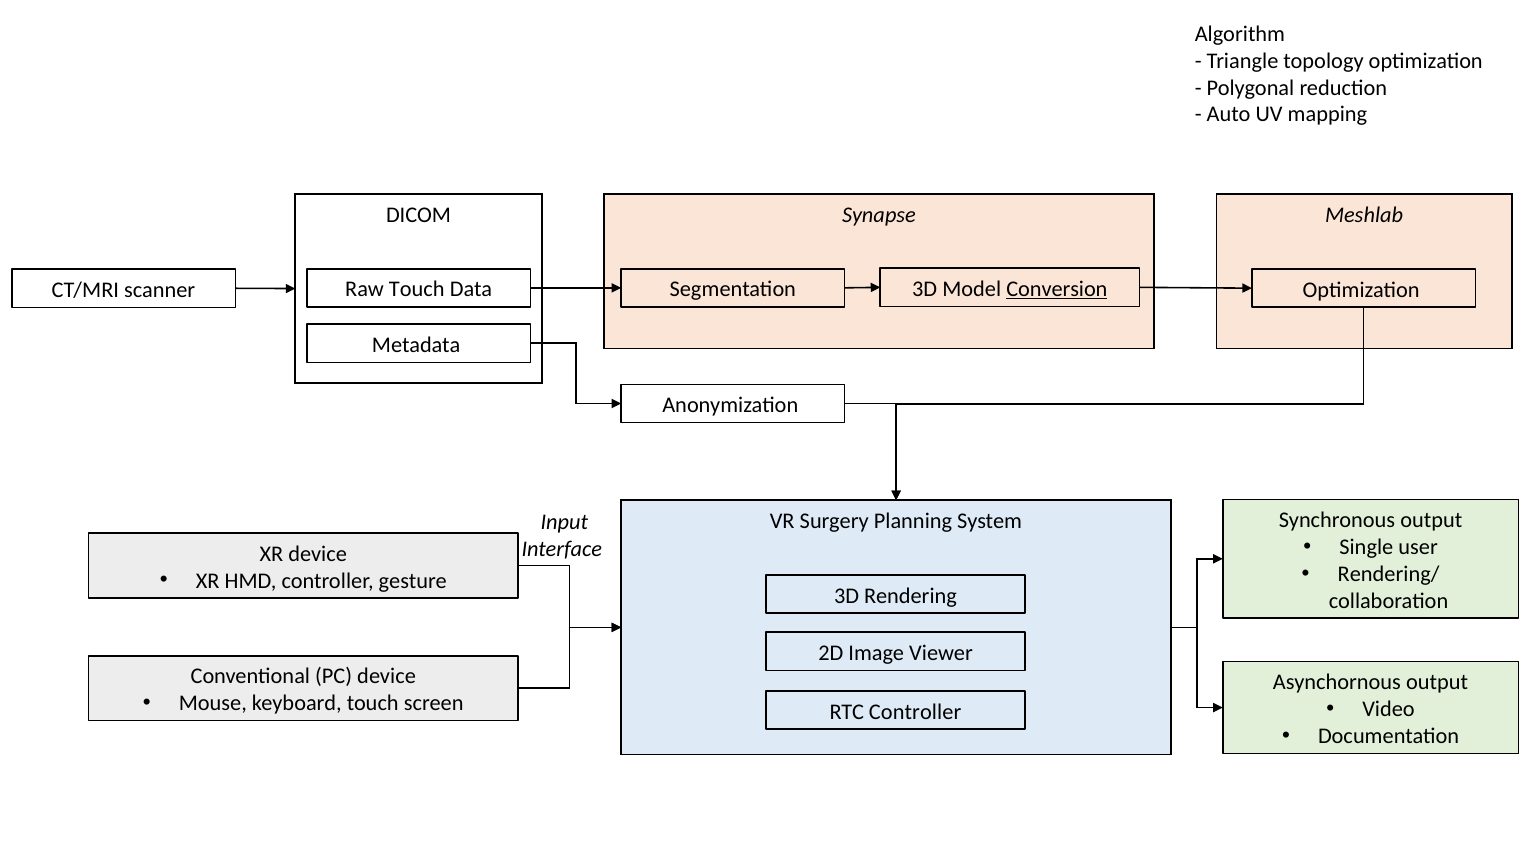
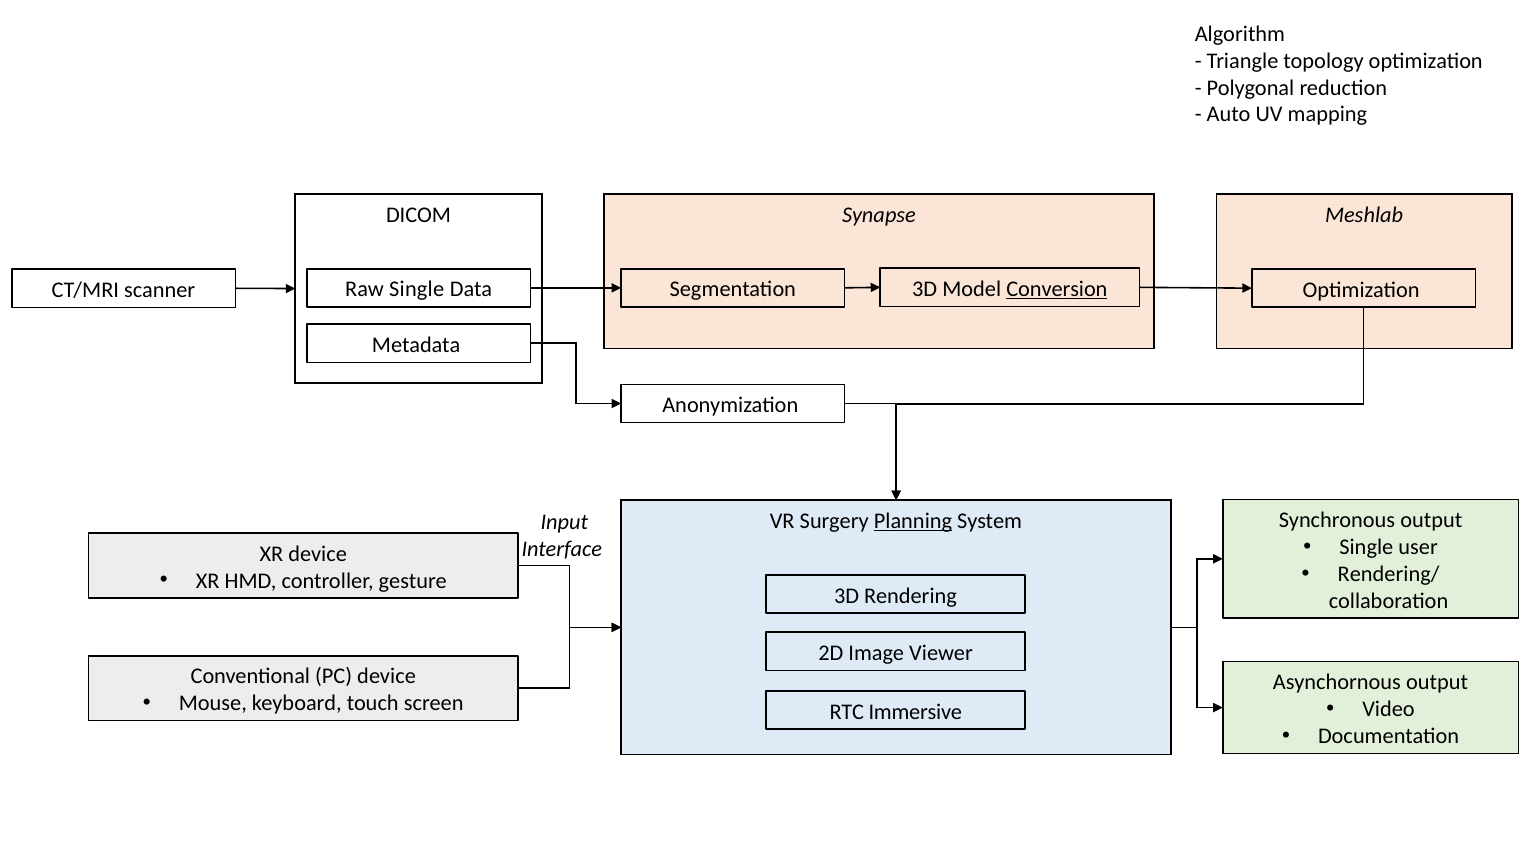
Raw Touch: Touch -> Single
Planning underline: none -> present
RTC Controller: Controller -> Immersive
